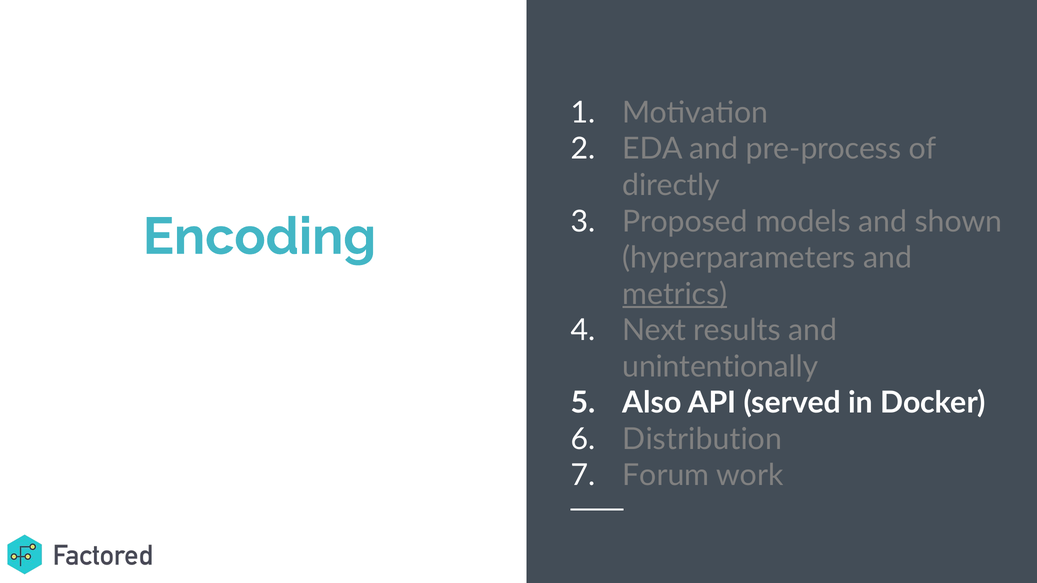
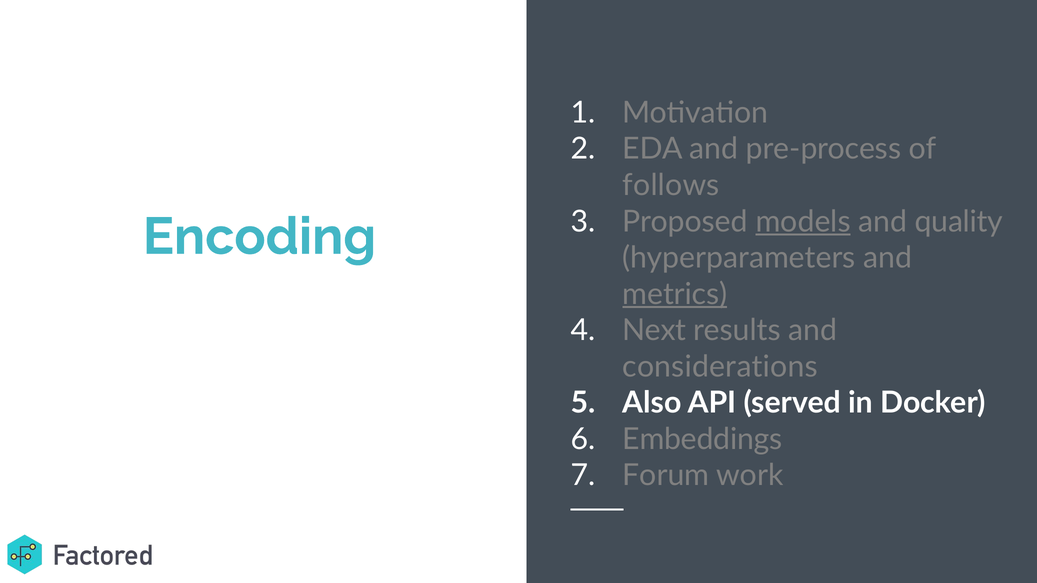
directly: directly -> follows
models underline: none -> present
shown: shown -> quality
unintentionally: unintentionally -> considerations
Distribution: Distribution -> Embeddings
